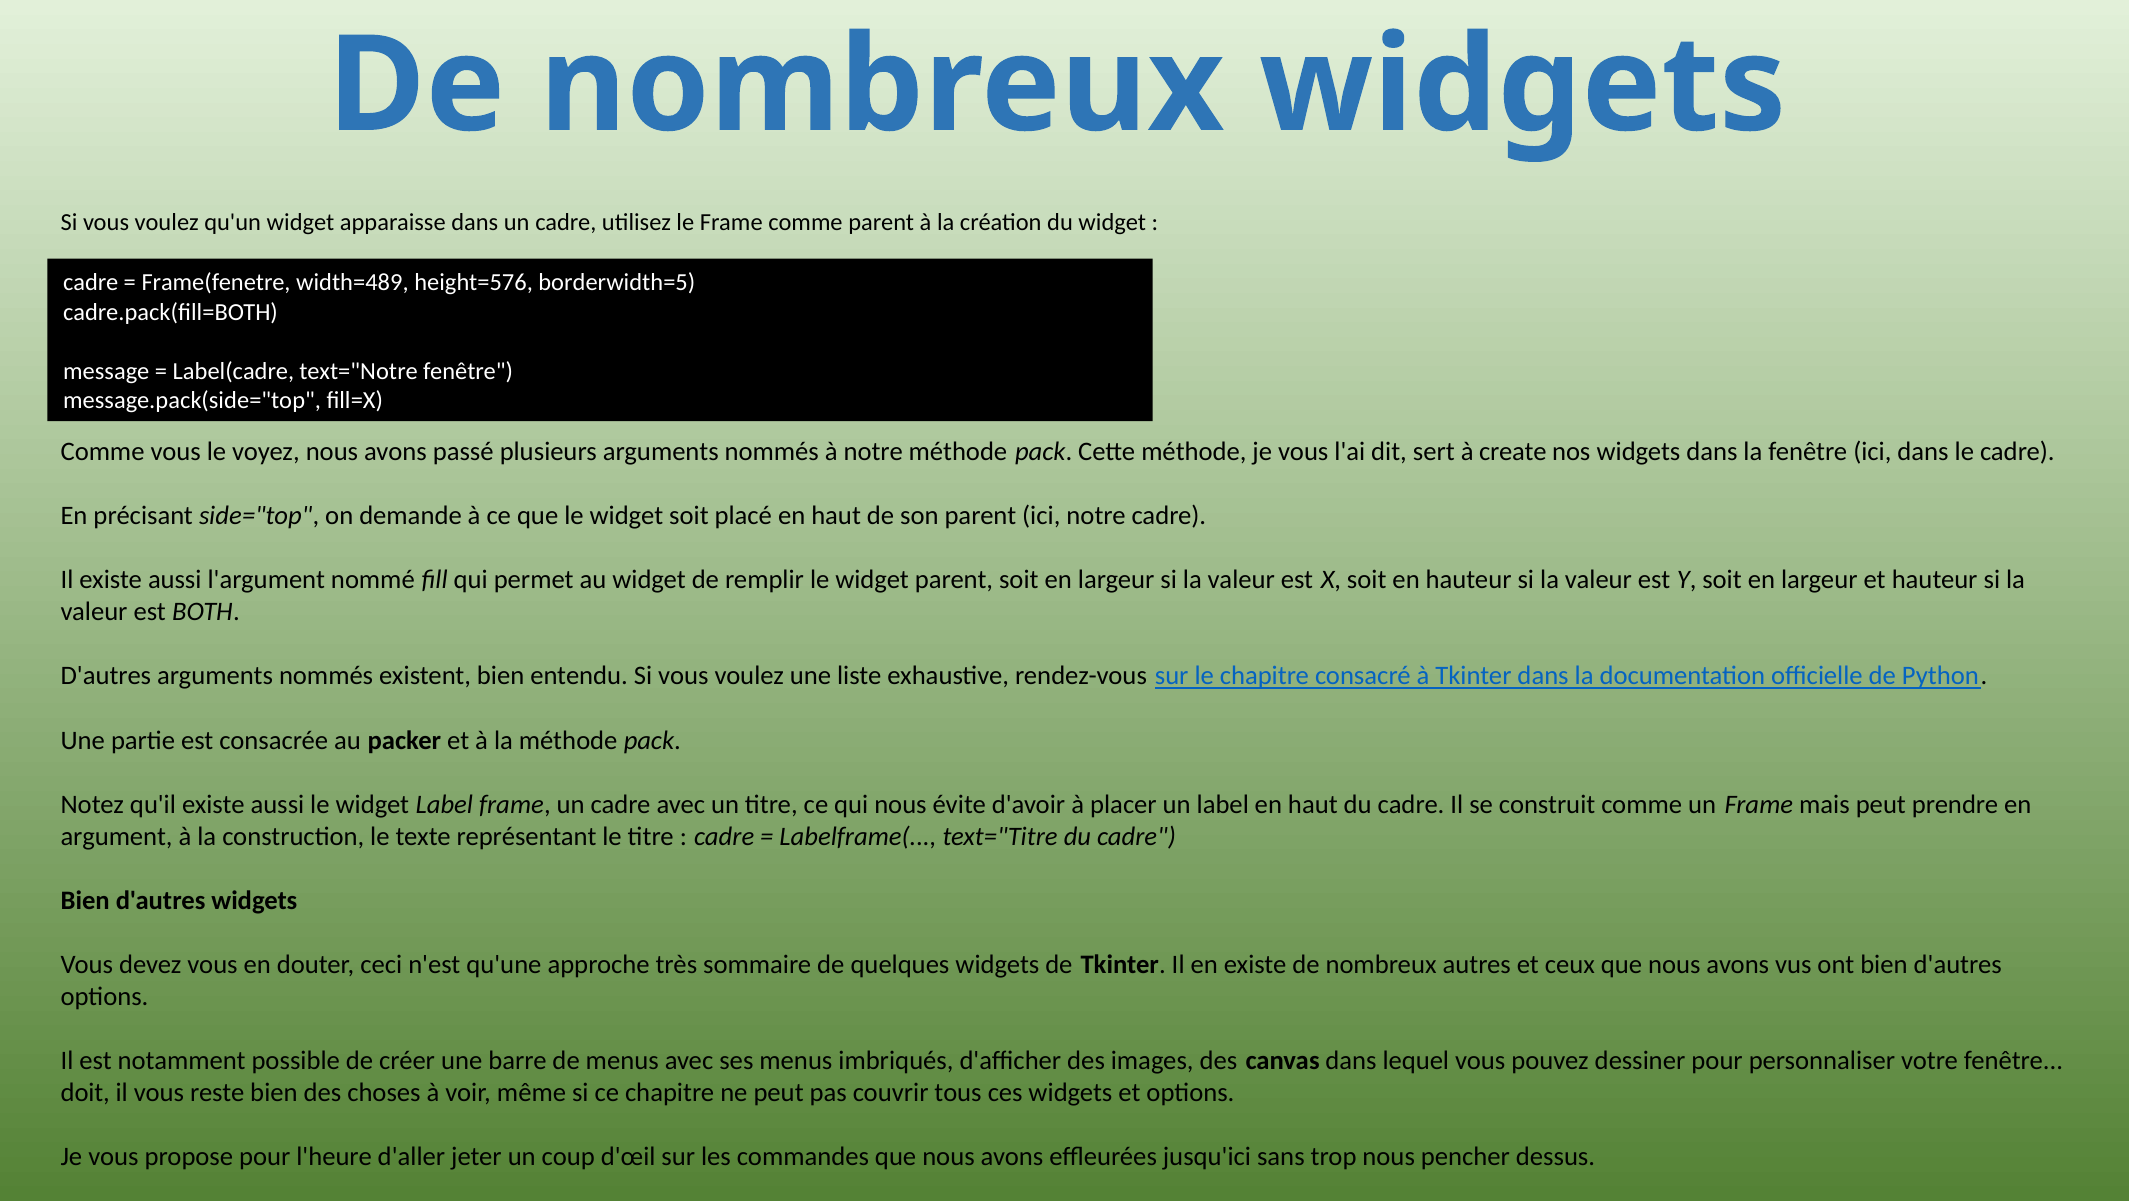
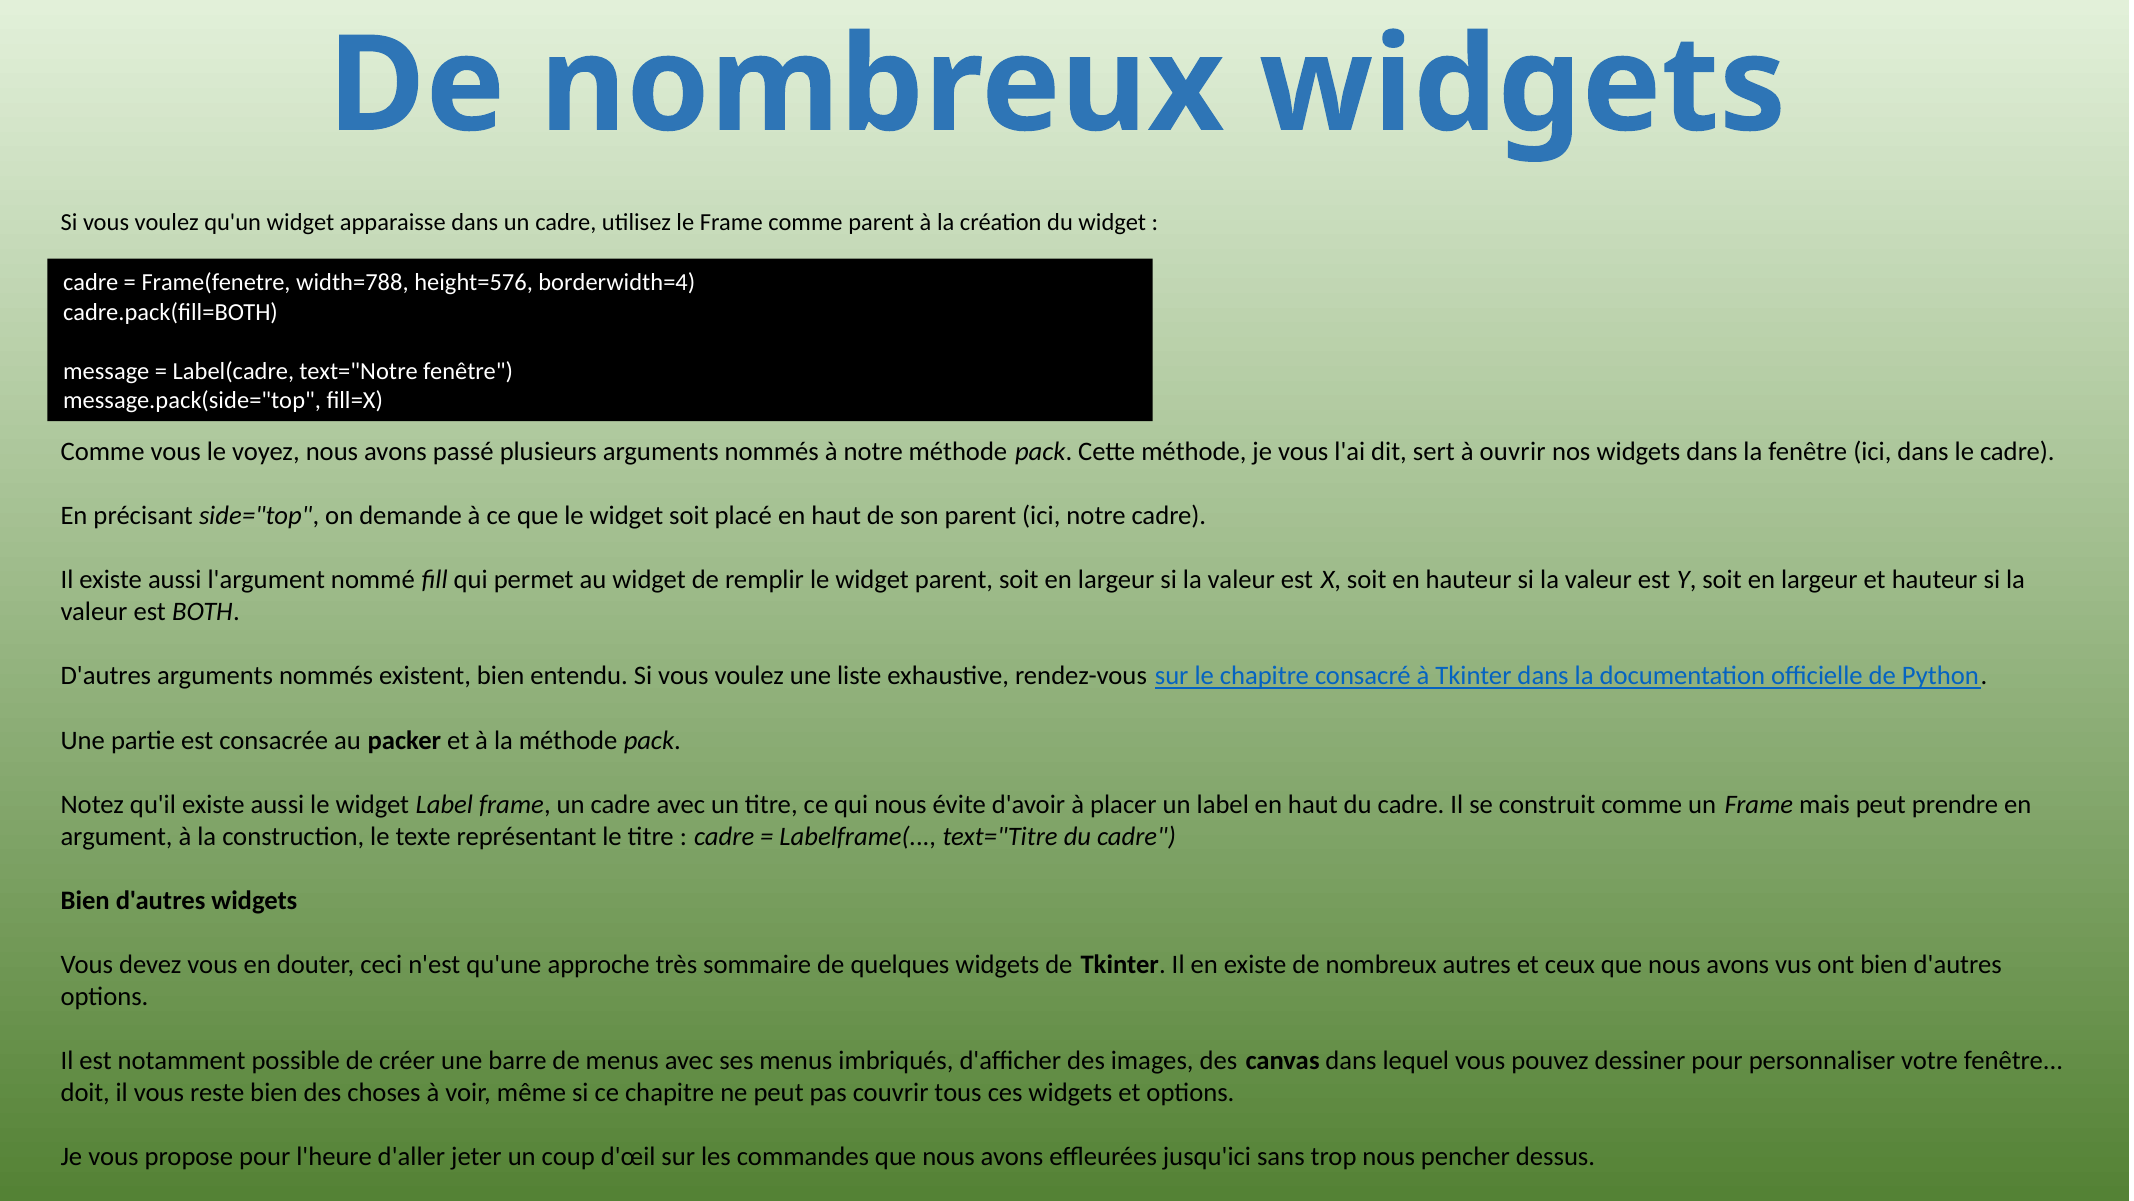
width=489: width=489 -> width=788
borderwidth=5: borderwidth=5 -> borderwidth=4
create: create -> ouvrir
